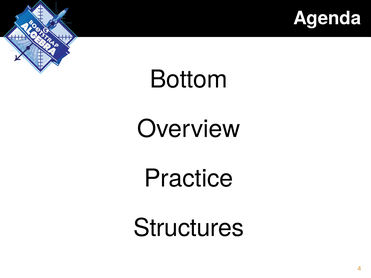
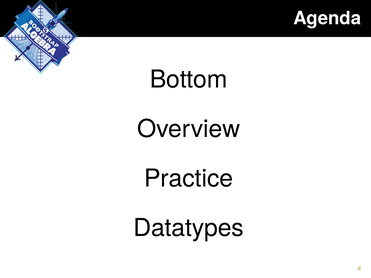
Structures: Structures -> Datatypes
